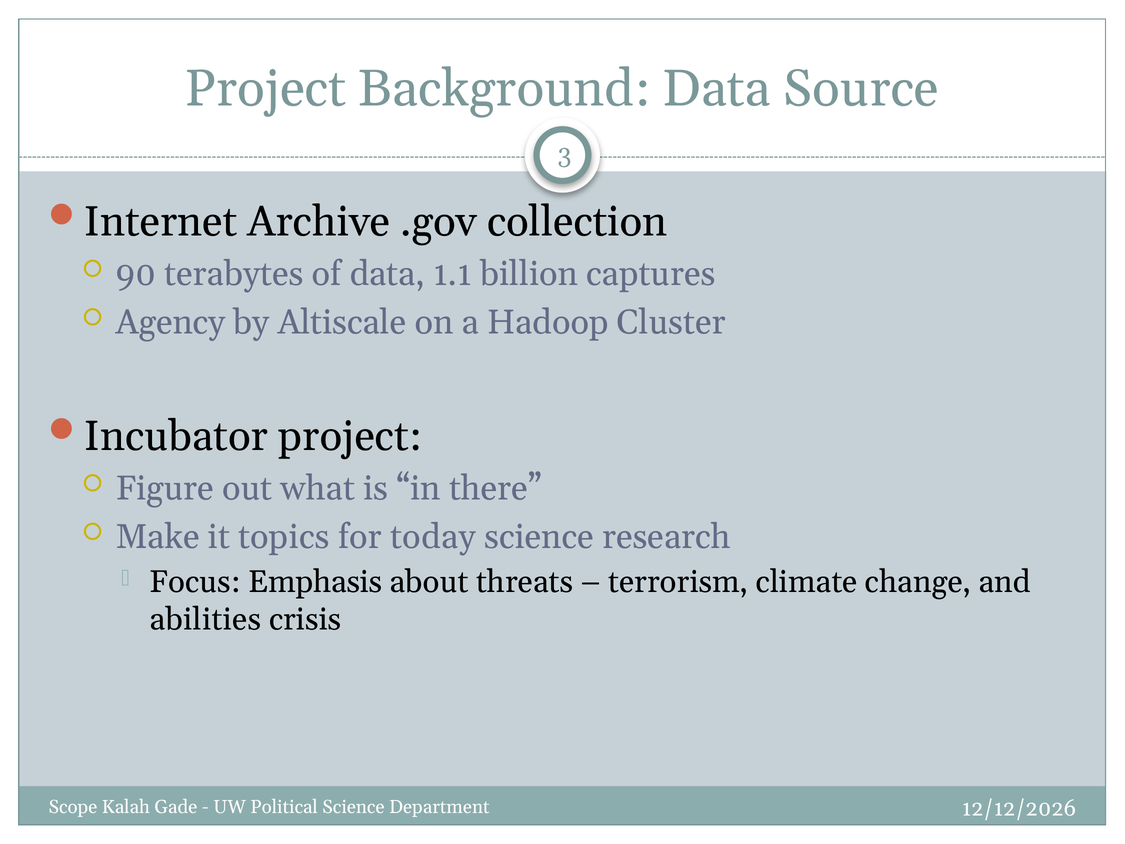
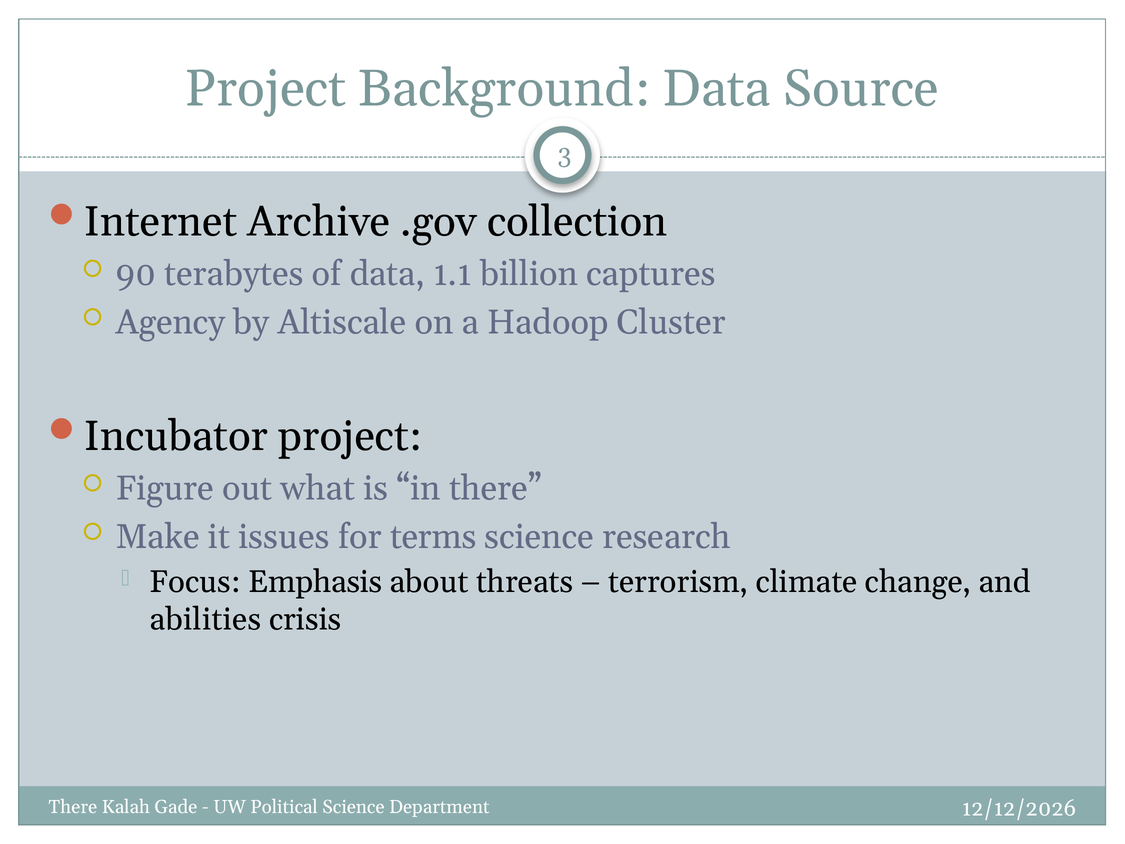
topics: topics -> issues
today: today -> terms
Scope at (73, 807): Scope -> There
